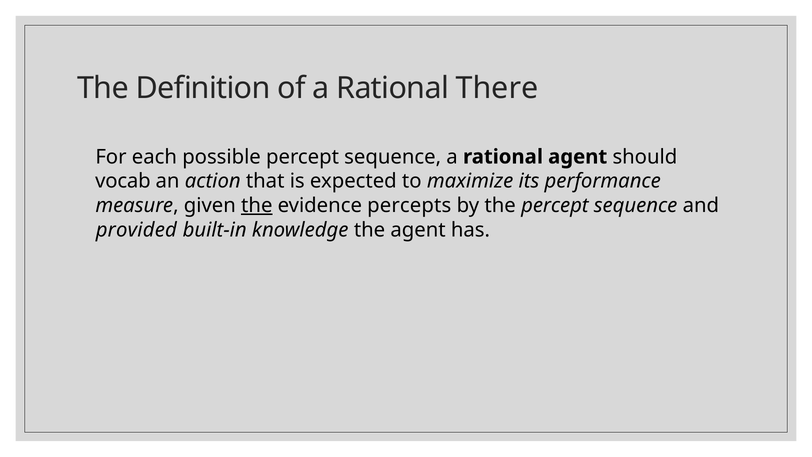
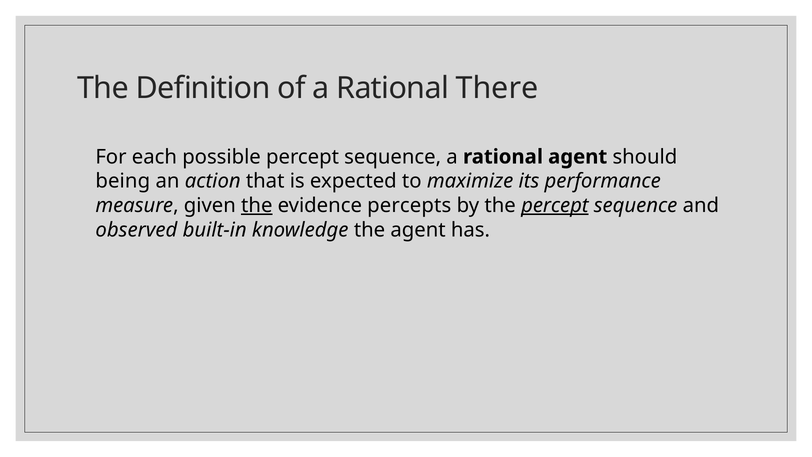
vocab: vocab -> being
percept at (555, 205) underline: none -> present
provided: provided -> observed
